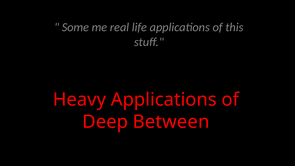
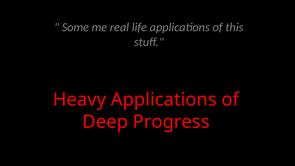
Between: Between -> Progress
